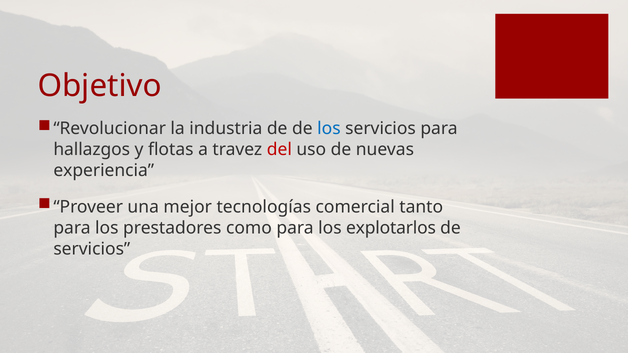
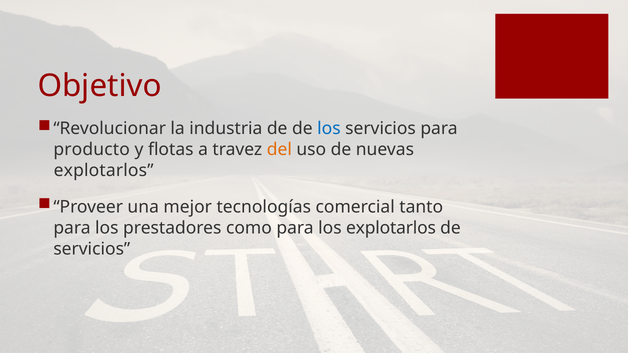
hallazgos: hallazgos -> producto
del colour: red -> orange
experiencia at (104, 171): experiencia -> explotarlos
